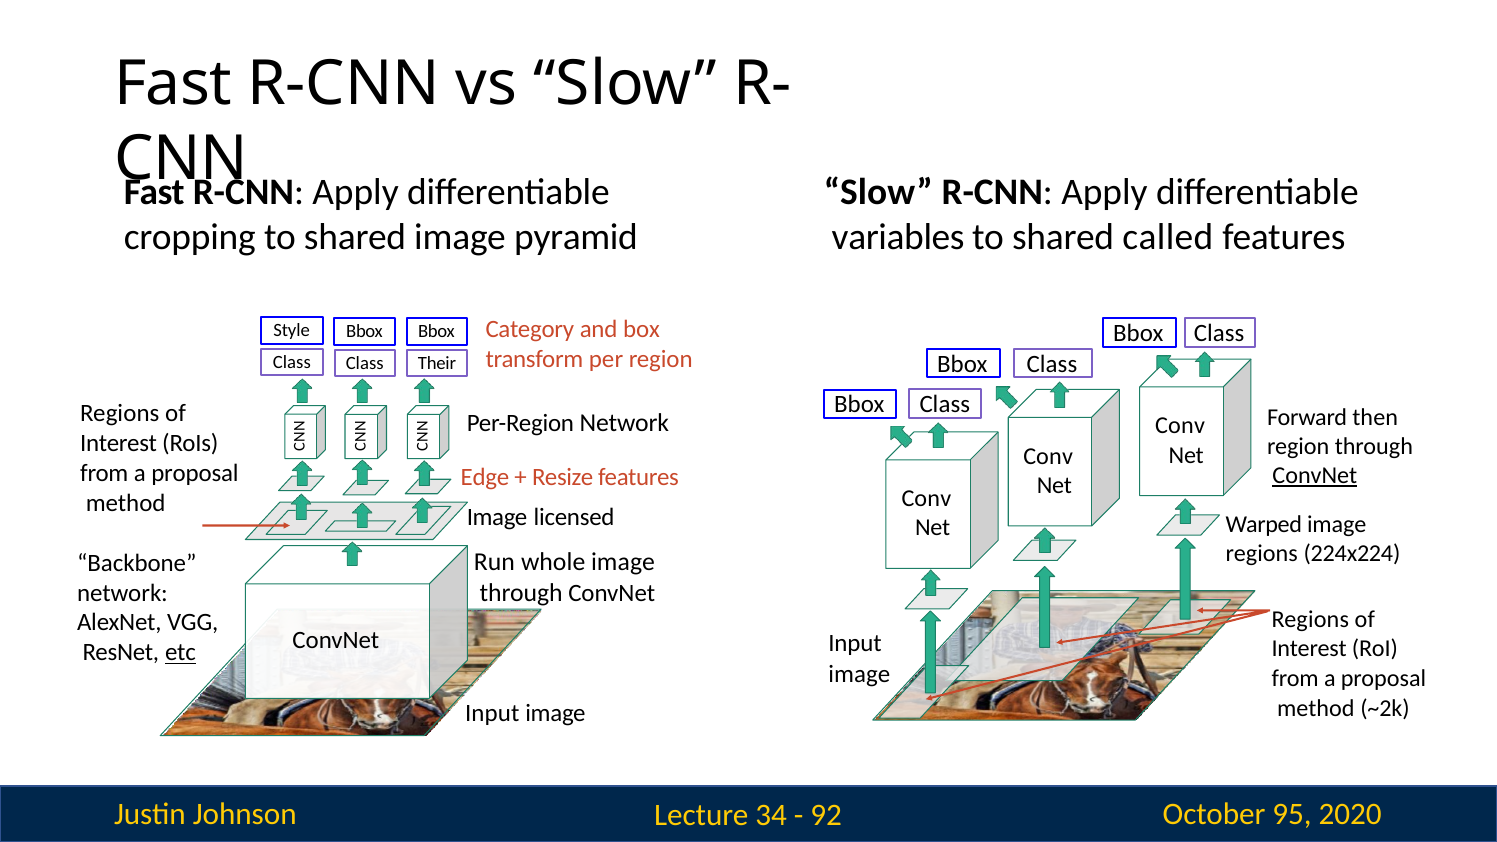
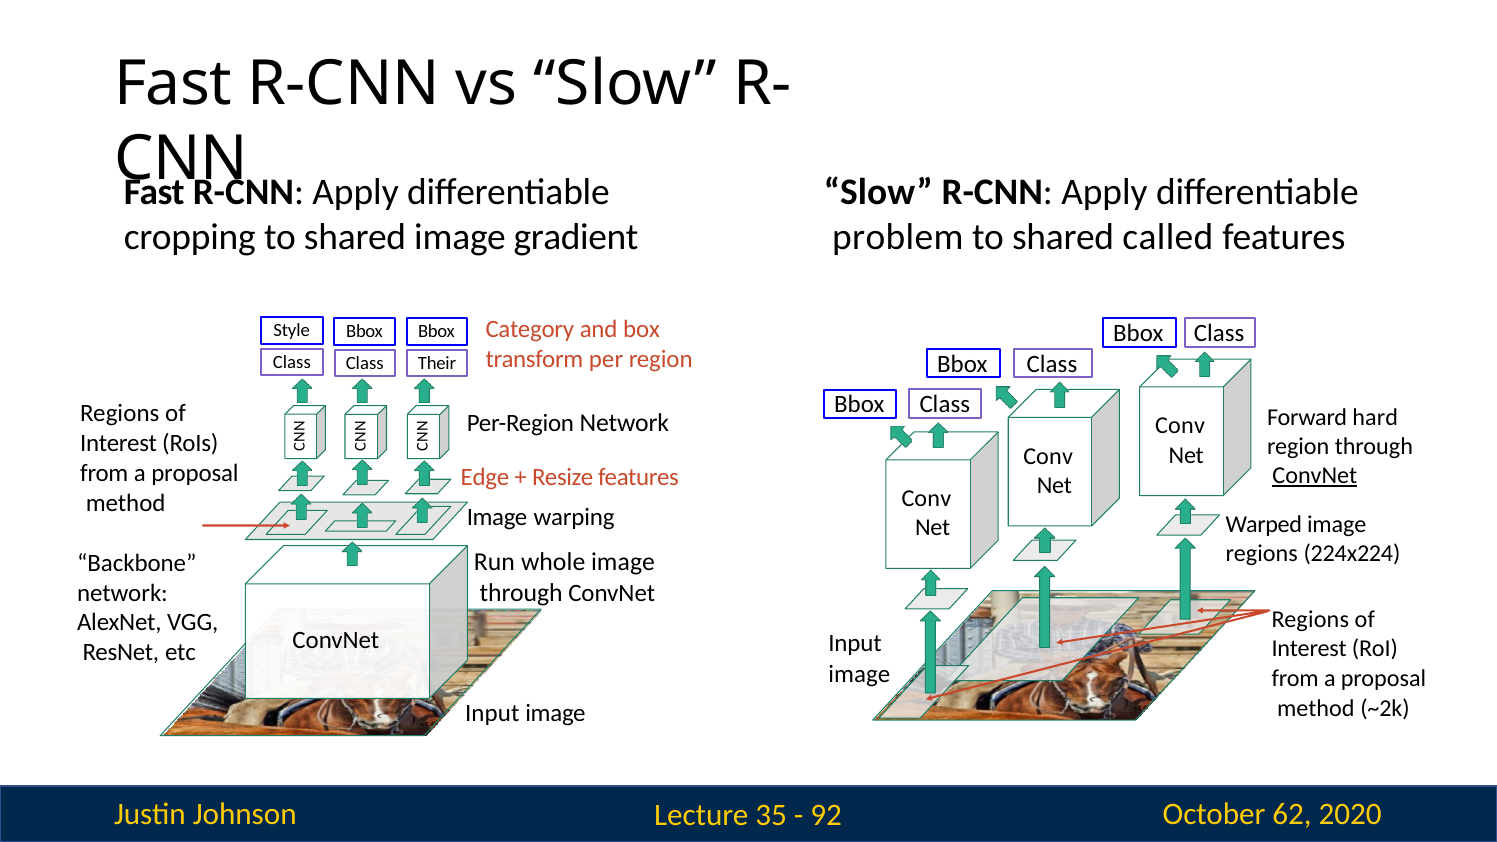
pyramid: pyramid -> gradient
variables: variables -> problem
then: then -> hard
licensed: licensed -> warping
etc underline: present -> none
34: 34 -> 35
95: 95 -> 62
